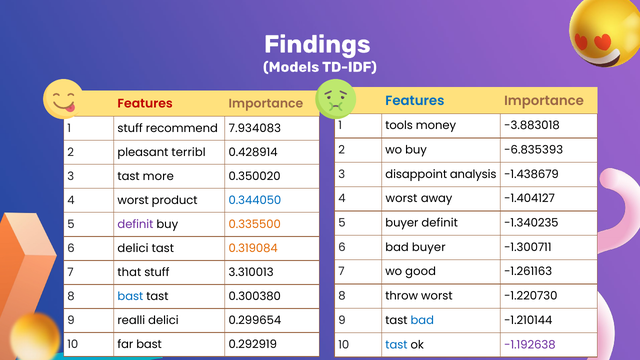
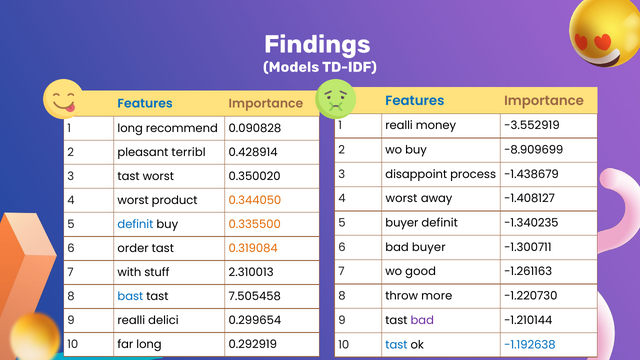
Features at (145, 104) colour: red -> blue
1 tools: tools -> realli
-3.883018: -3.883018 -> -3.552919
1 stuff: stuff -> long
7.934083: 7.934083 -> 0.090828
-6.835393: -6.835393 -> -8.909699
analysis: analysis -> process
tast more: more -> worst
-1.404127: -1.404127 -> -1.408127
0.344050 colour: blue -> orange
definit at (135, 224) colour: purple -> blue
6 delici: delici -> order
that: that -> with
3.310013: 3.310013 -> 2.310013
throw worst: worst -> more
0.300380: 0.300380 -> 7.505458
bad at (422, 320) colour: blue -> purple
far bast: bast -> long
-1.192638 colour: purple -> blue
